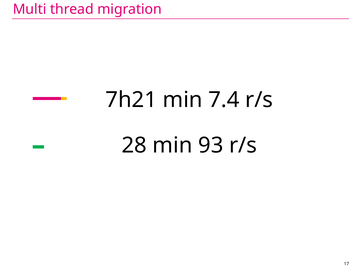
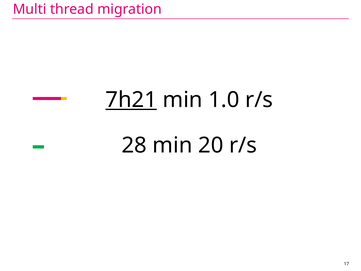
7h21 underline: none -> present
7.4: 7.4 -> 1.0
93: 93 -> 20
